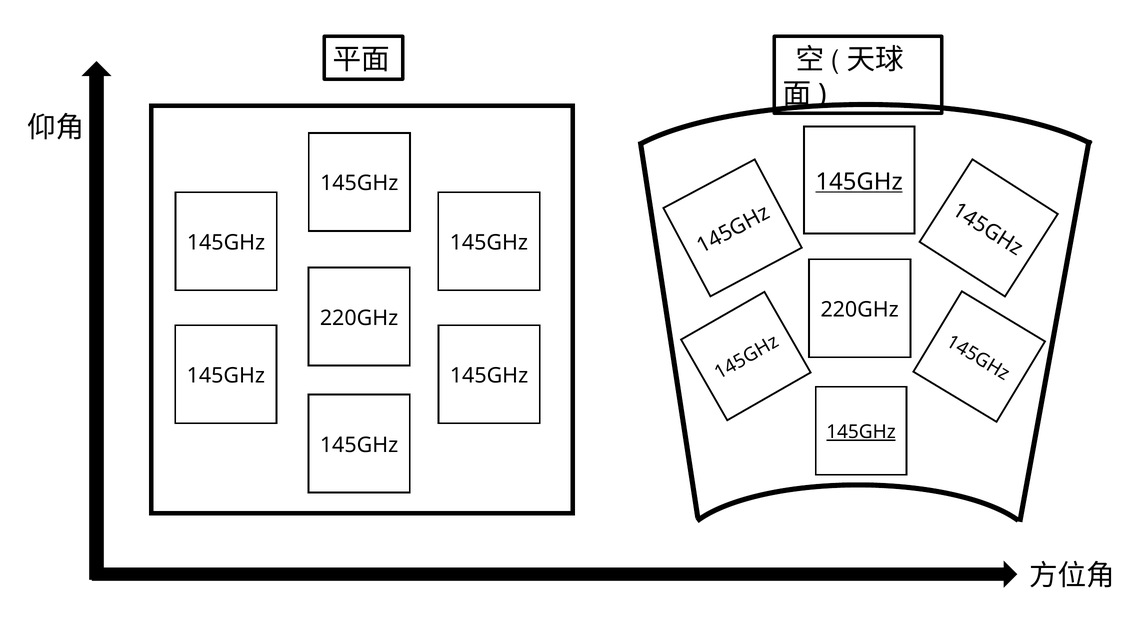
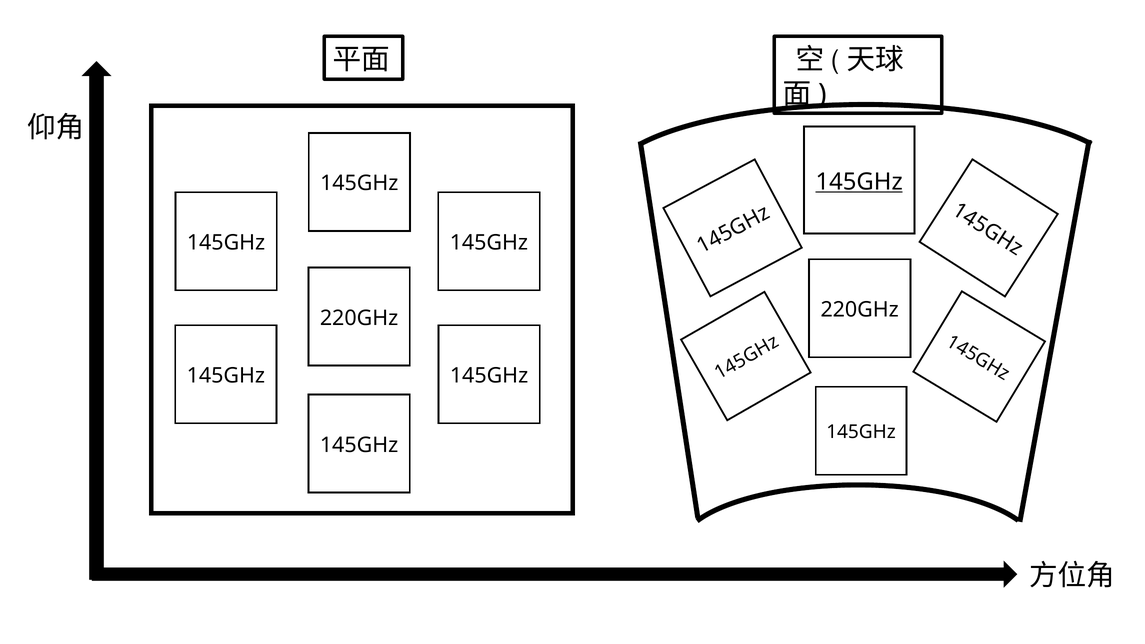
145GHz at (861, 432) underline: present -> none
